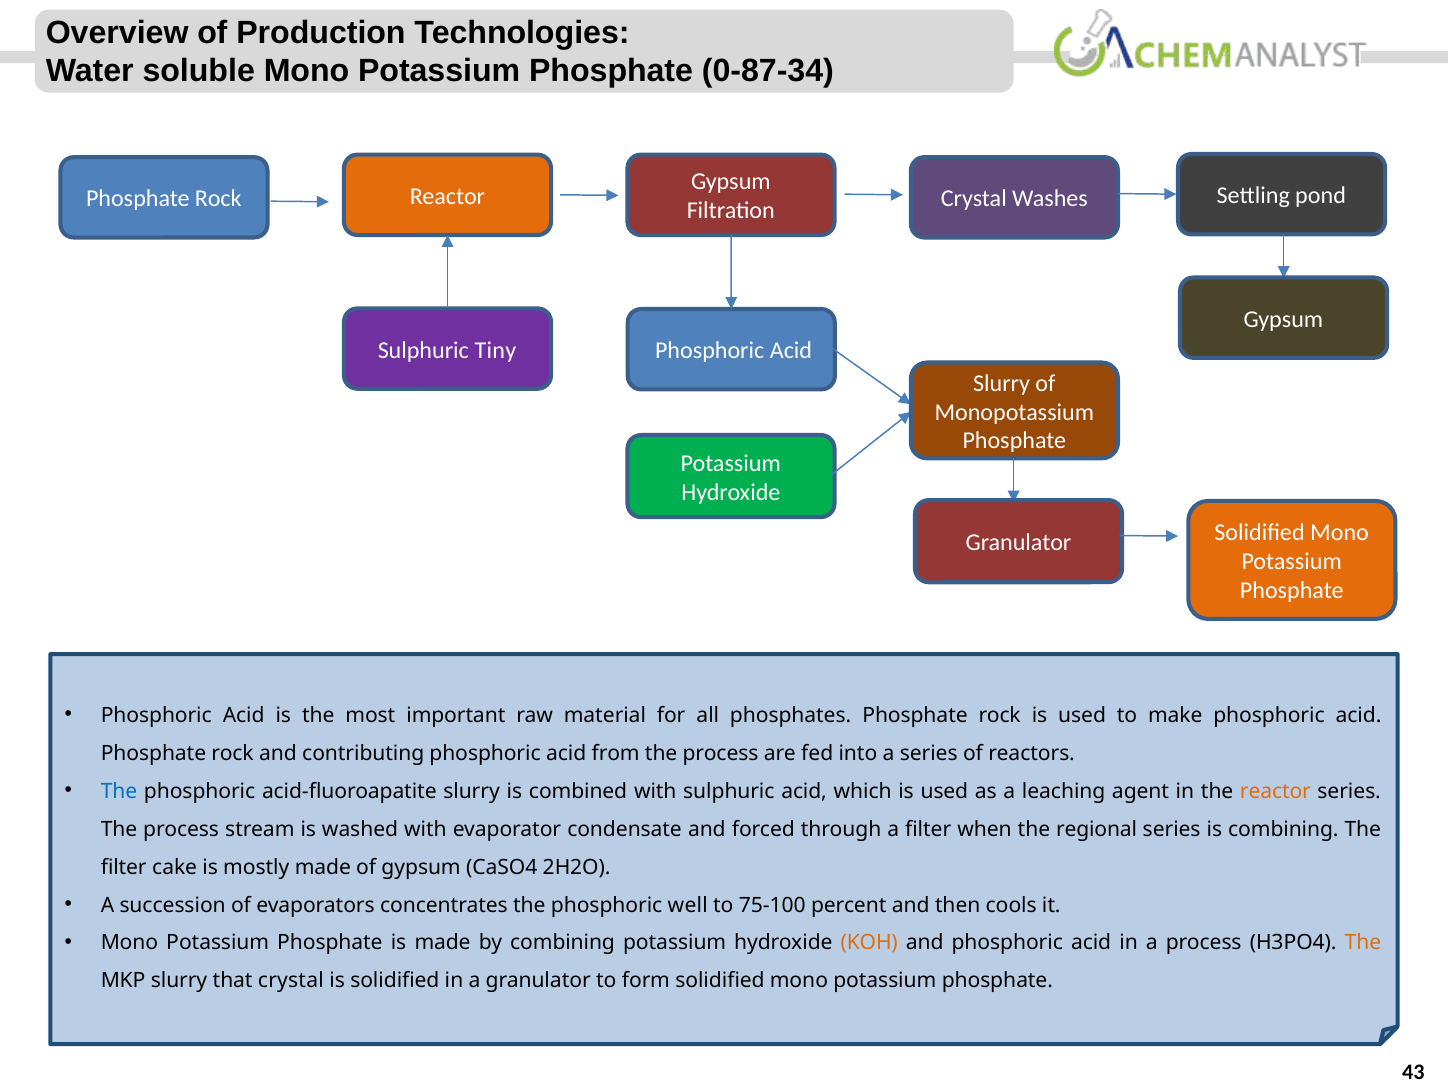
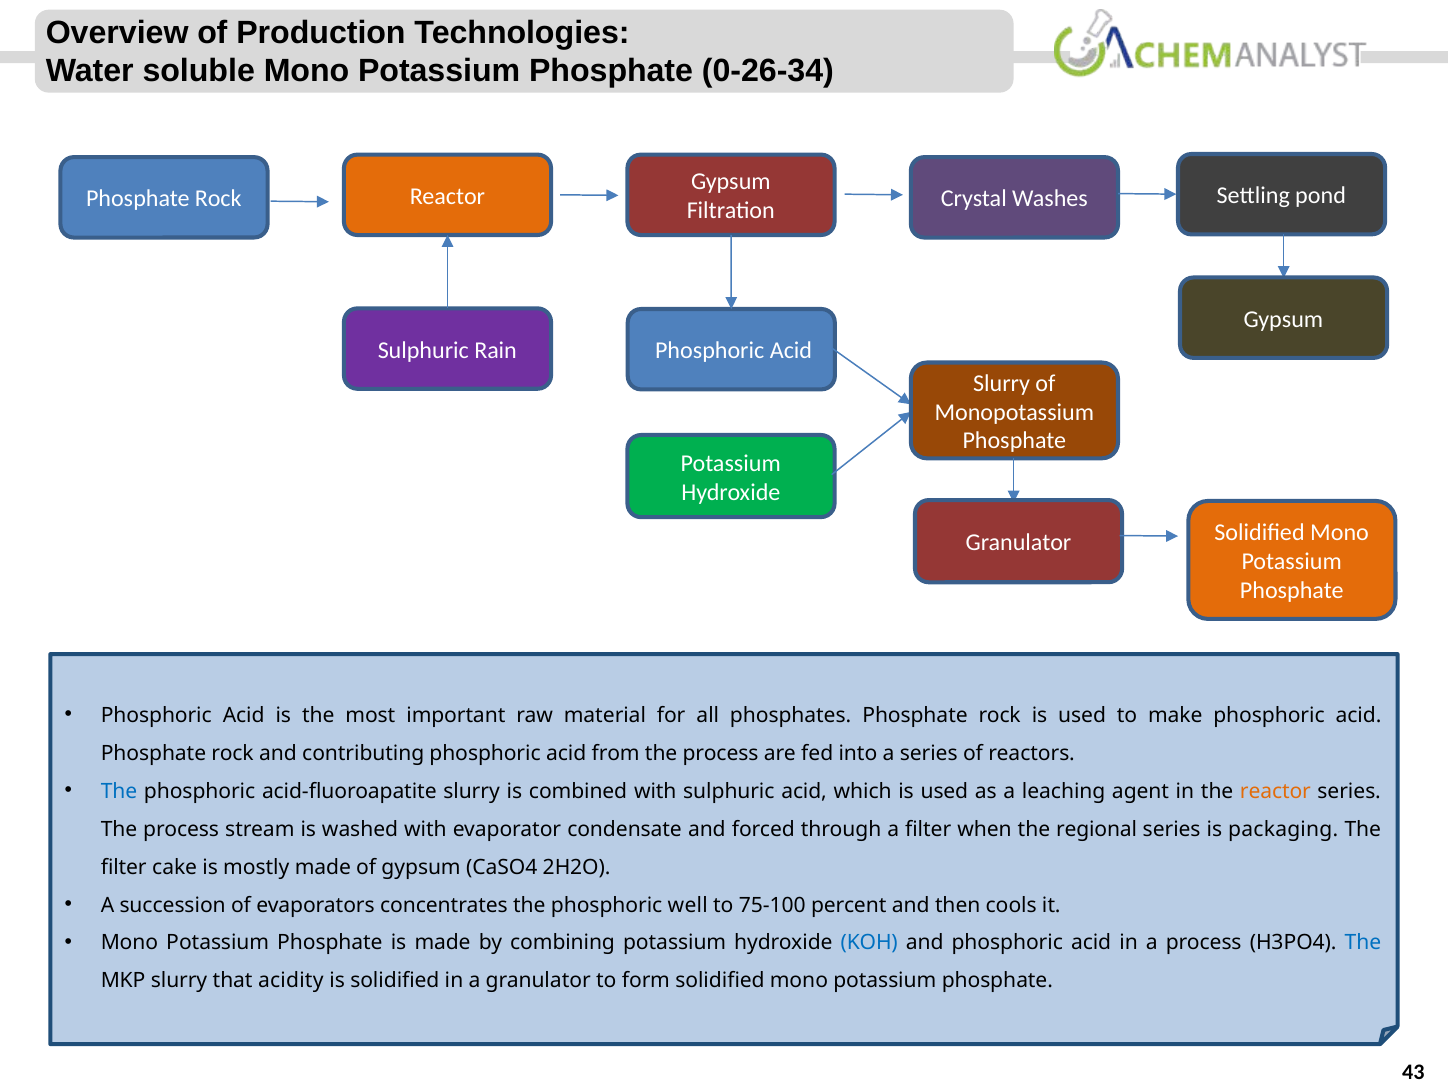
0-87-34: 0-87-34 -> 0-26-34
Tiny: Tiny -> Rain
is combining: combining -> packaging
KOH colour: orange -> blue
The at (1363, 943) colour: orange -> blue
that crystal: crystal -> acidity
